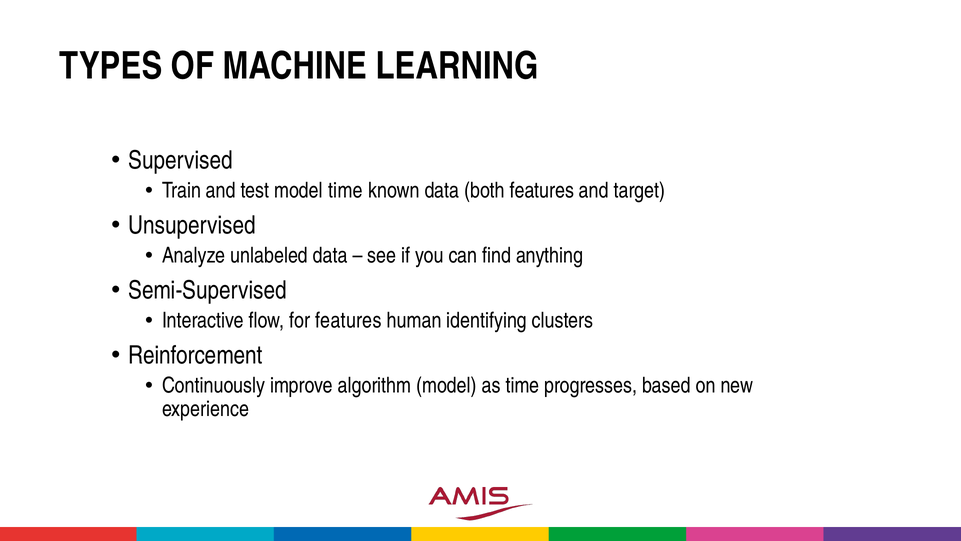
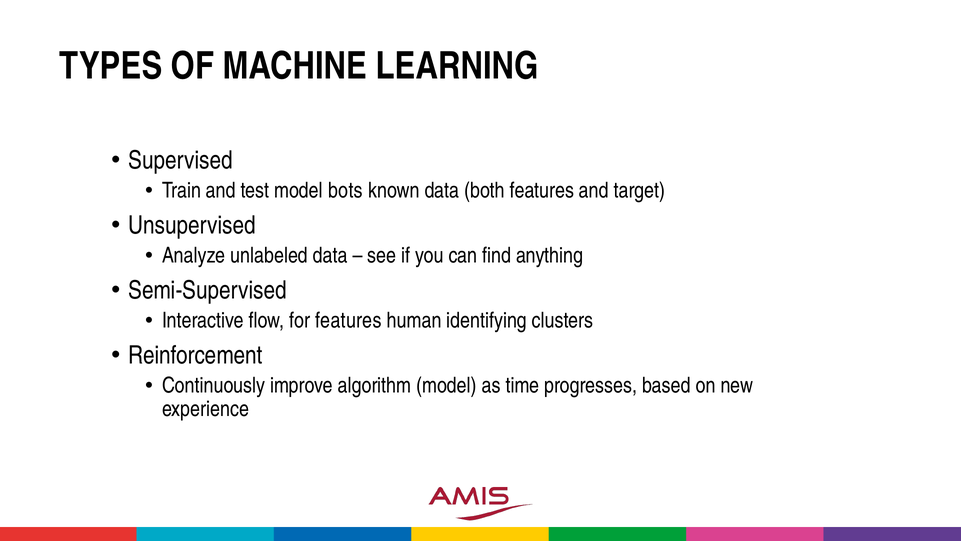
model time: time -> bots
